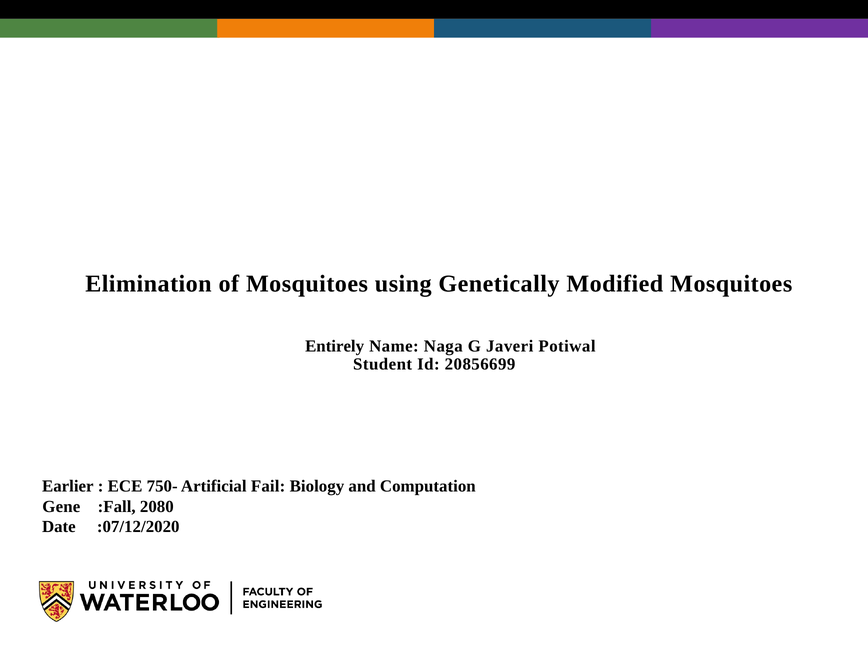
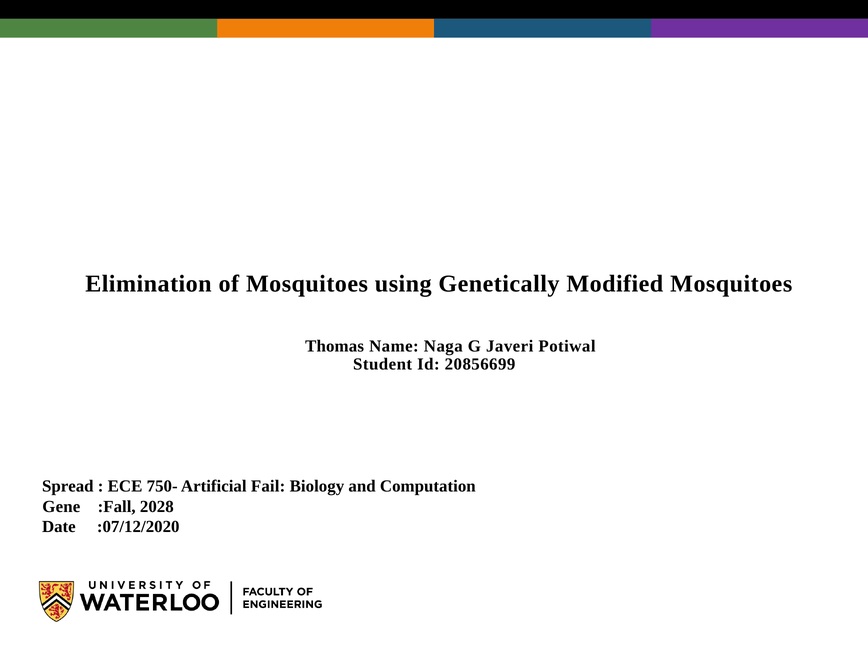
Entirely: Entirely -> Thomas
Earlier: Earlier -> Spread
2080: 2080 -> 2028
